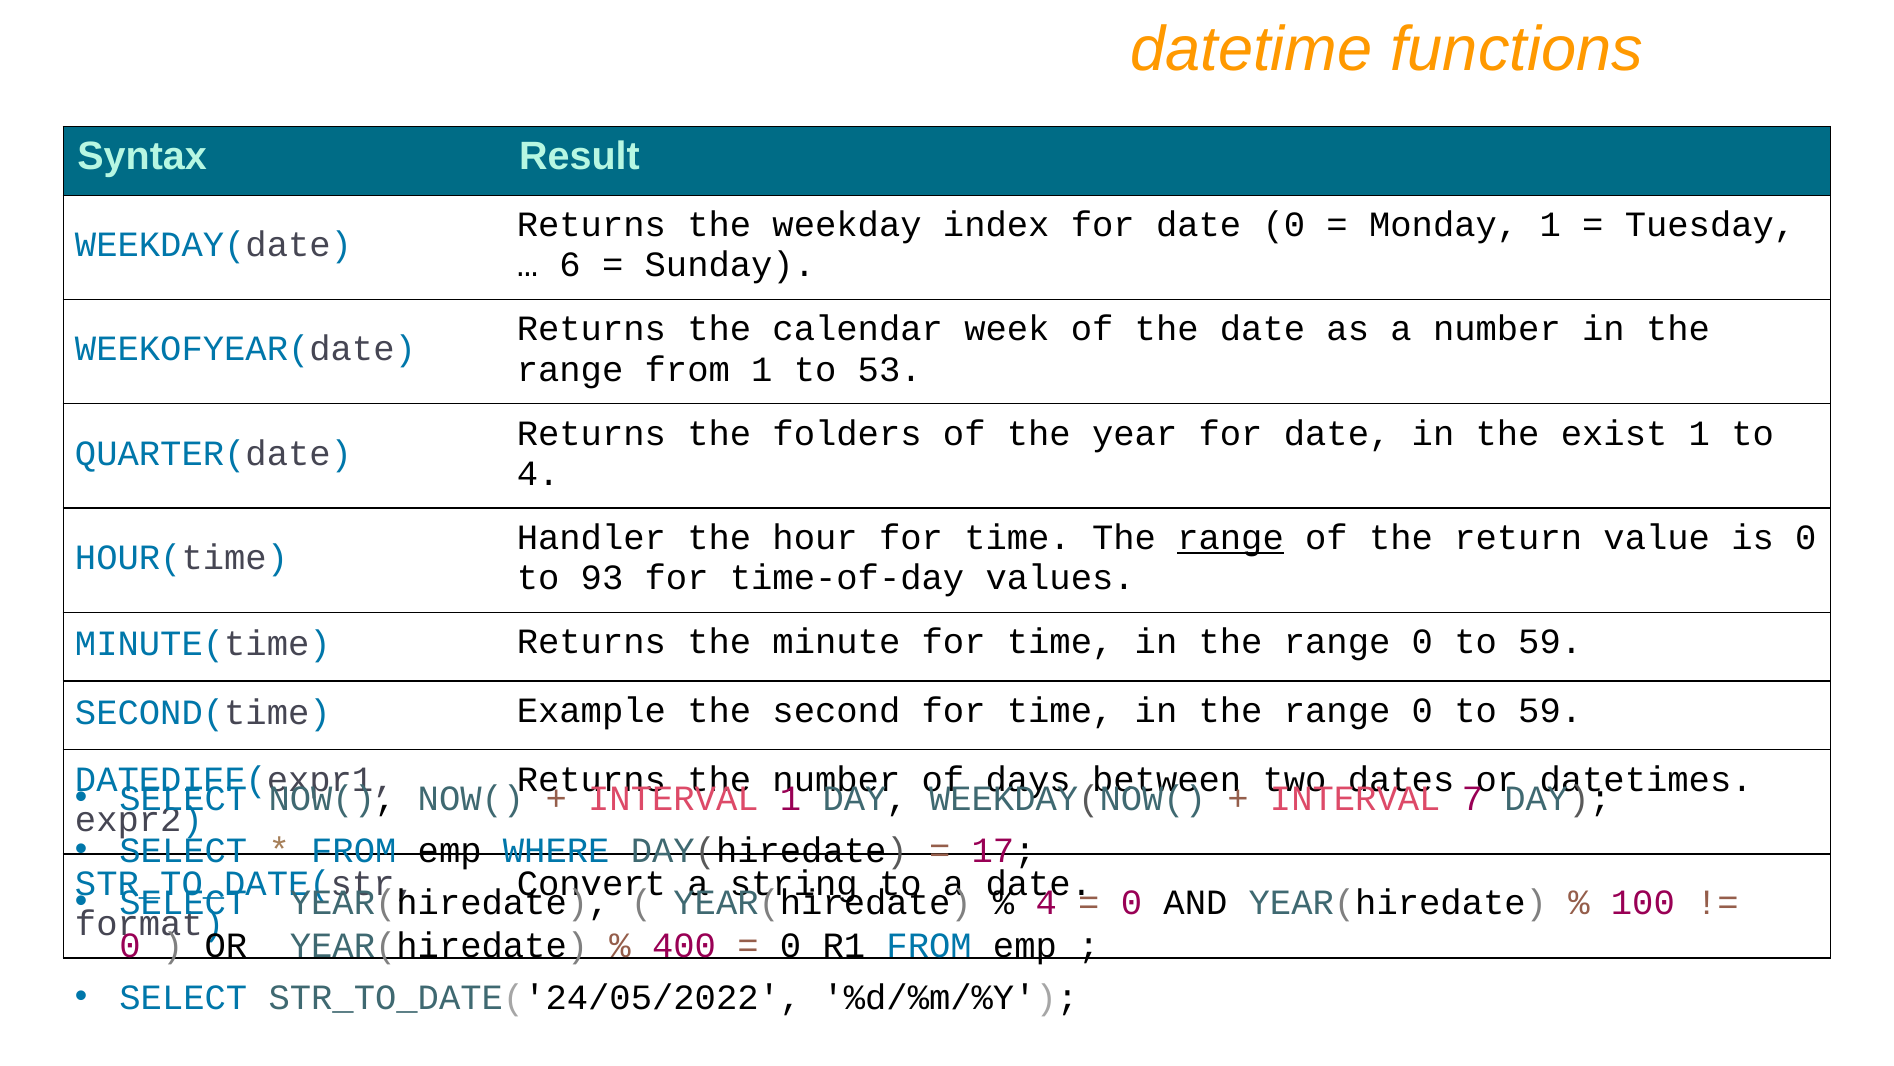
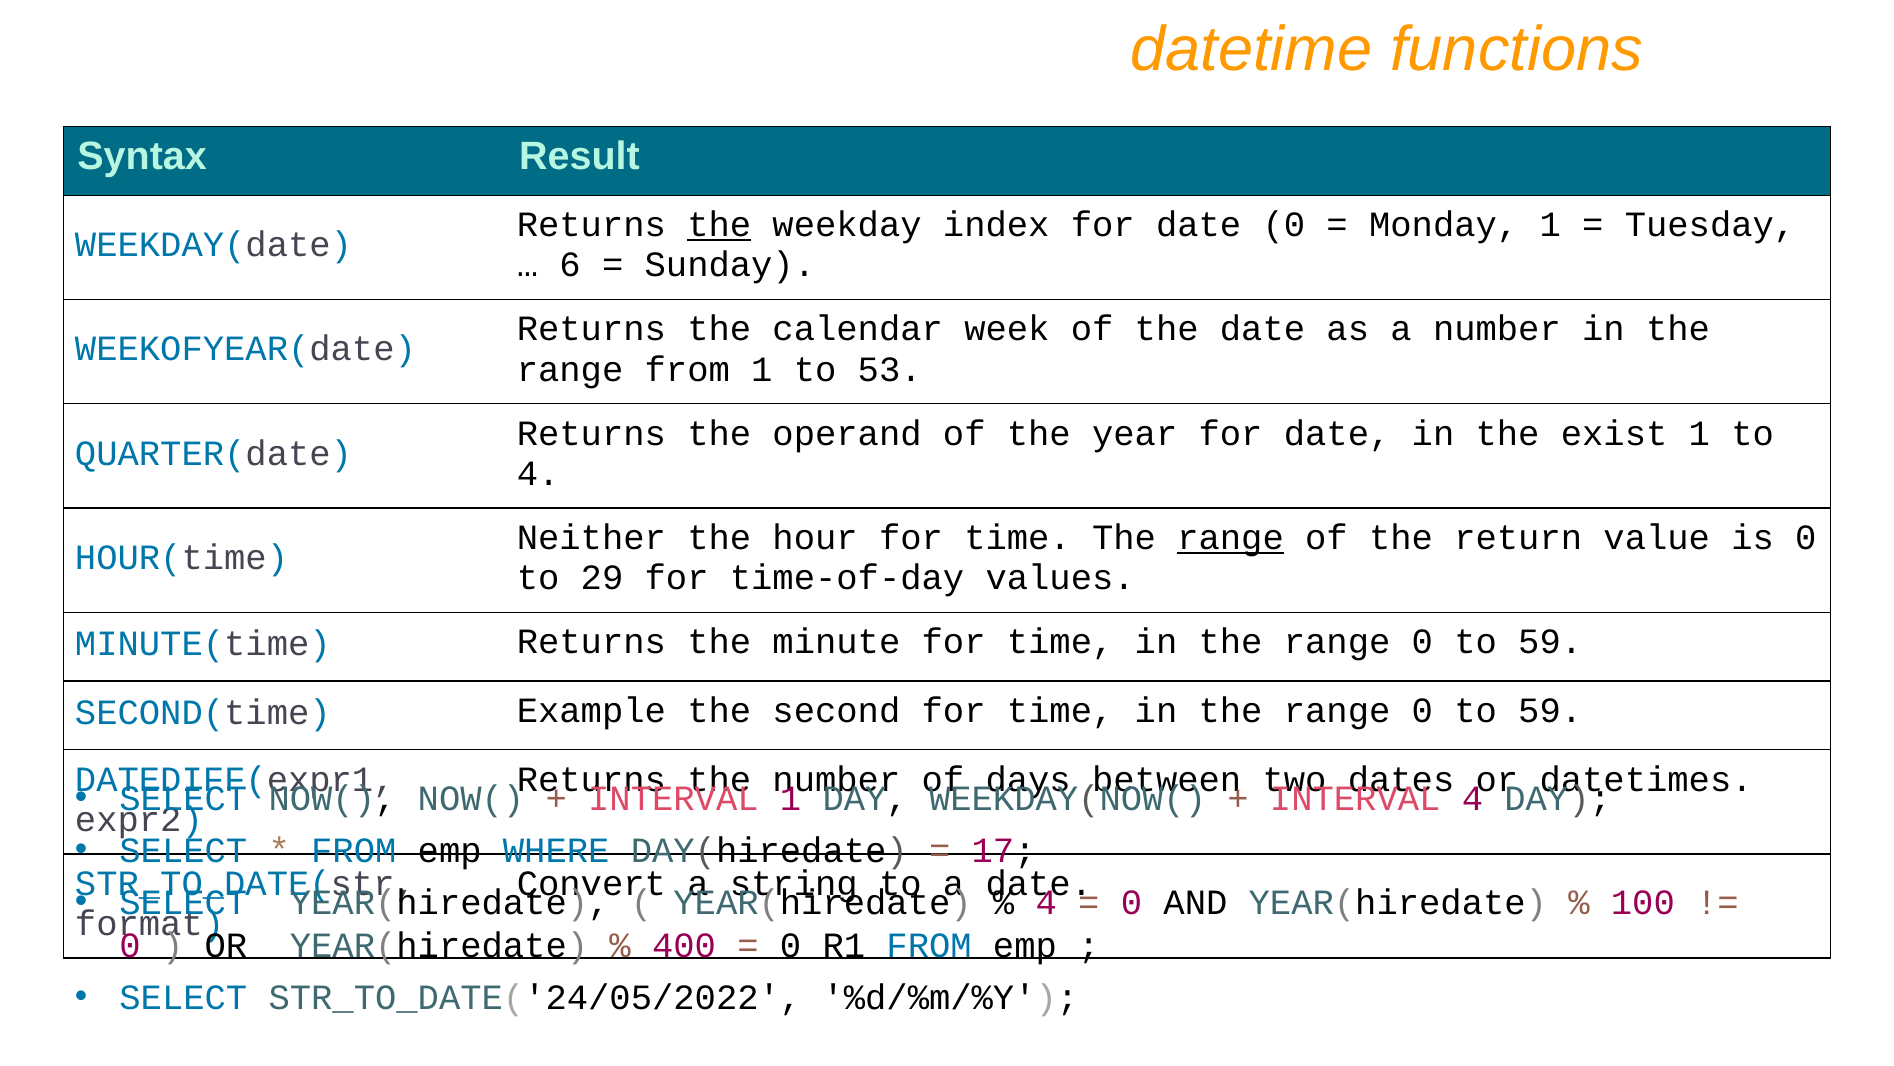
the at (719, 225) underline: none -> present
folders: folders -> operand
Handler: Handler -> Neither
93: 93 -> 29
7 at (1472, 798): 7 -> 4
